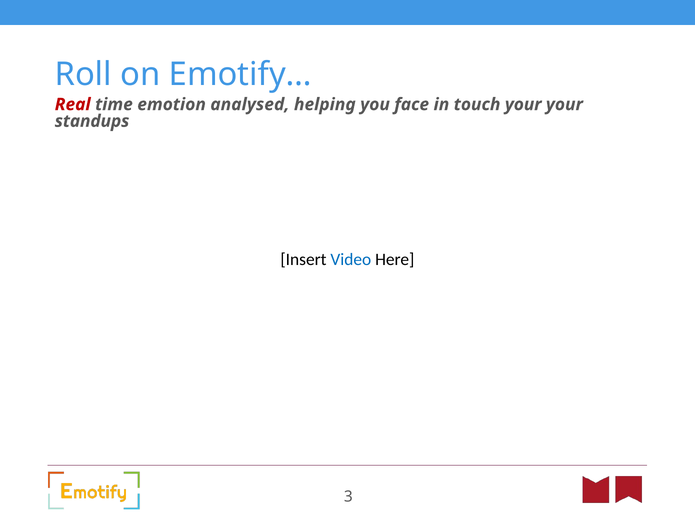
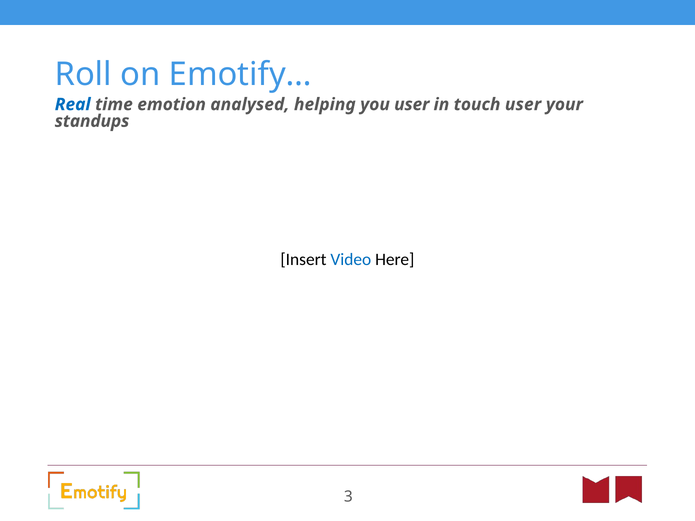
Real colour: red -> blue
you face: face -> user
touch your: your -> user
